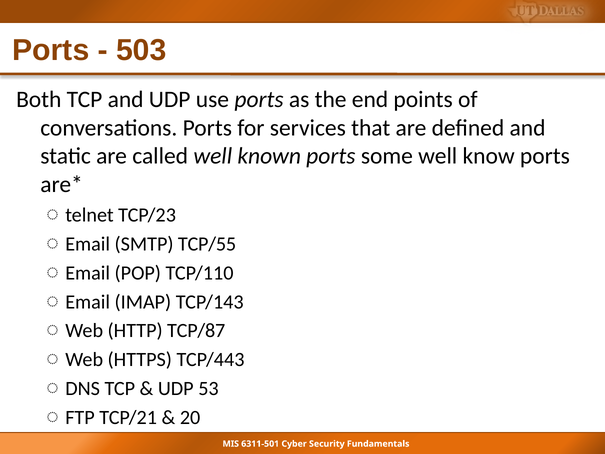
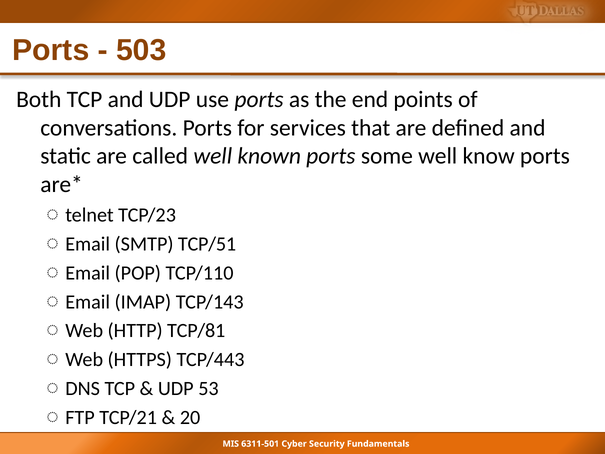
TCP/55: TCP/55 -> TCP/51
TCP/87: TCP/87 -> TCP/81
